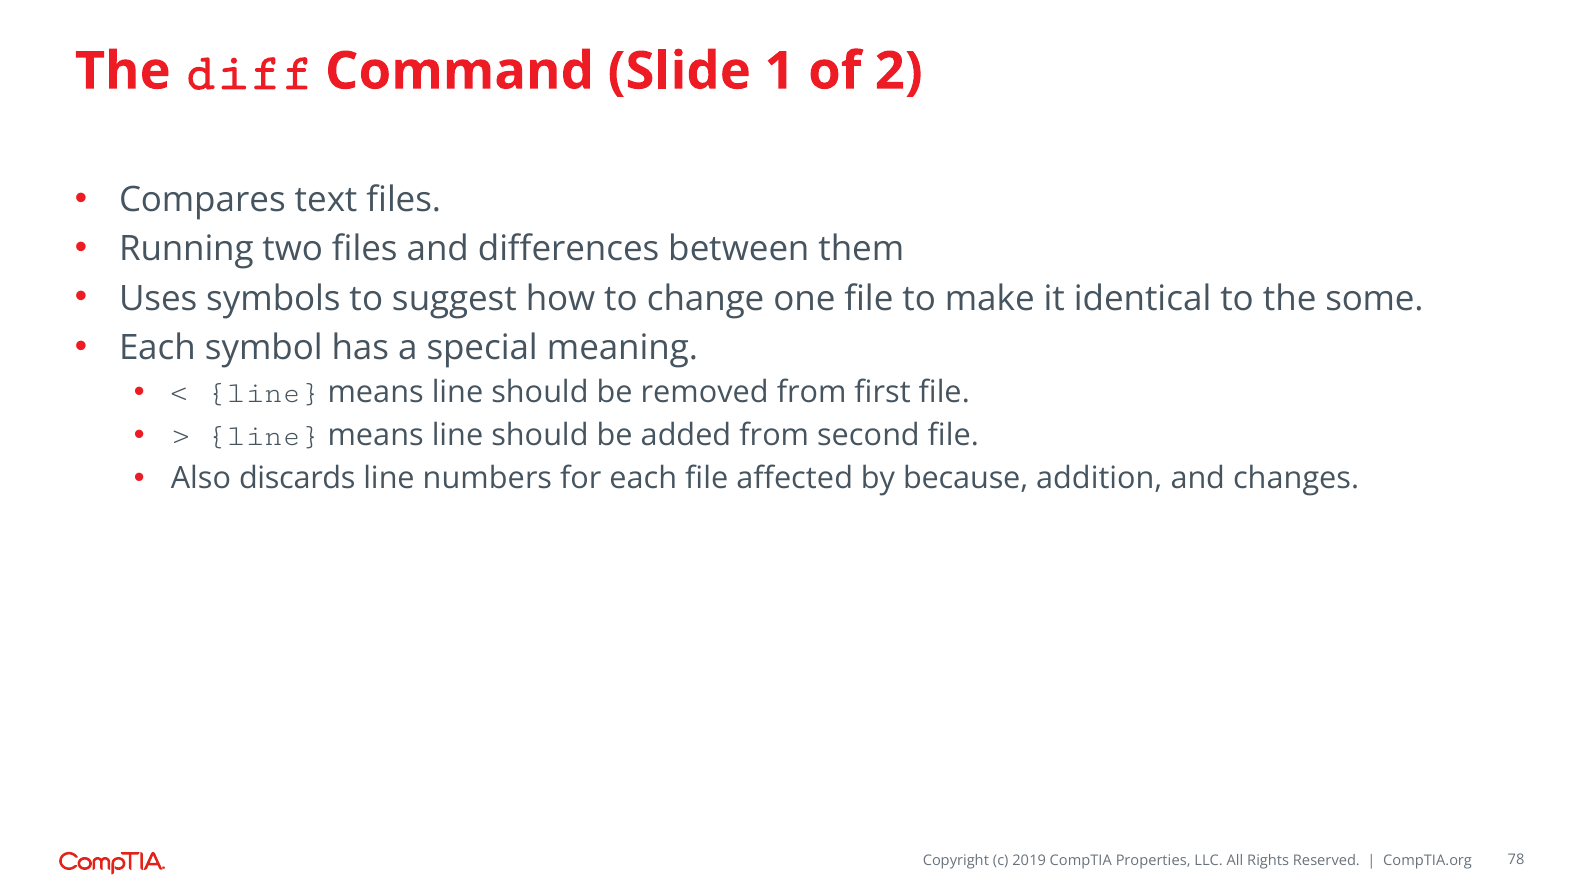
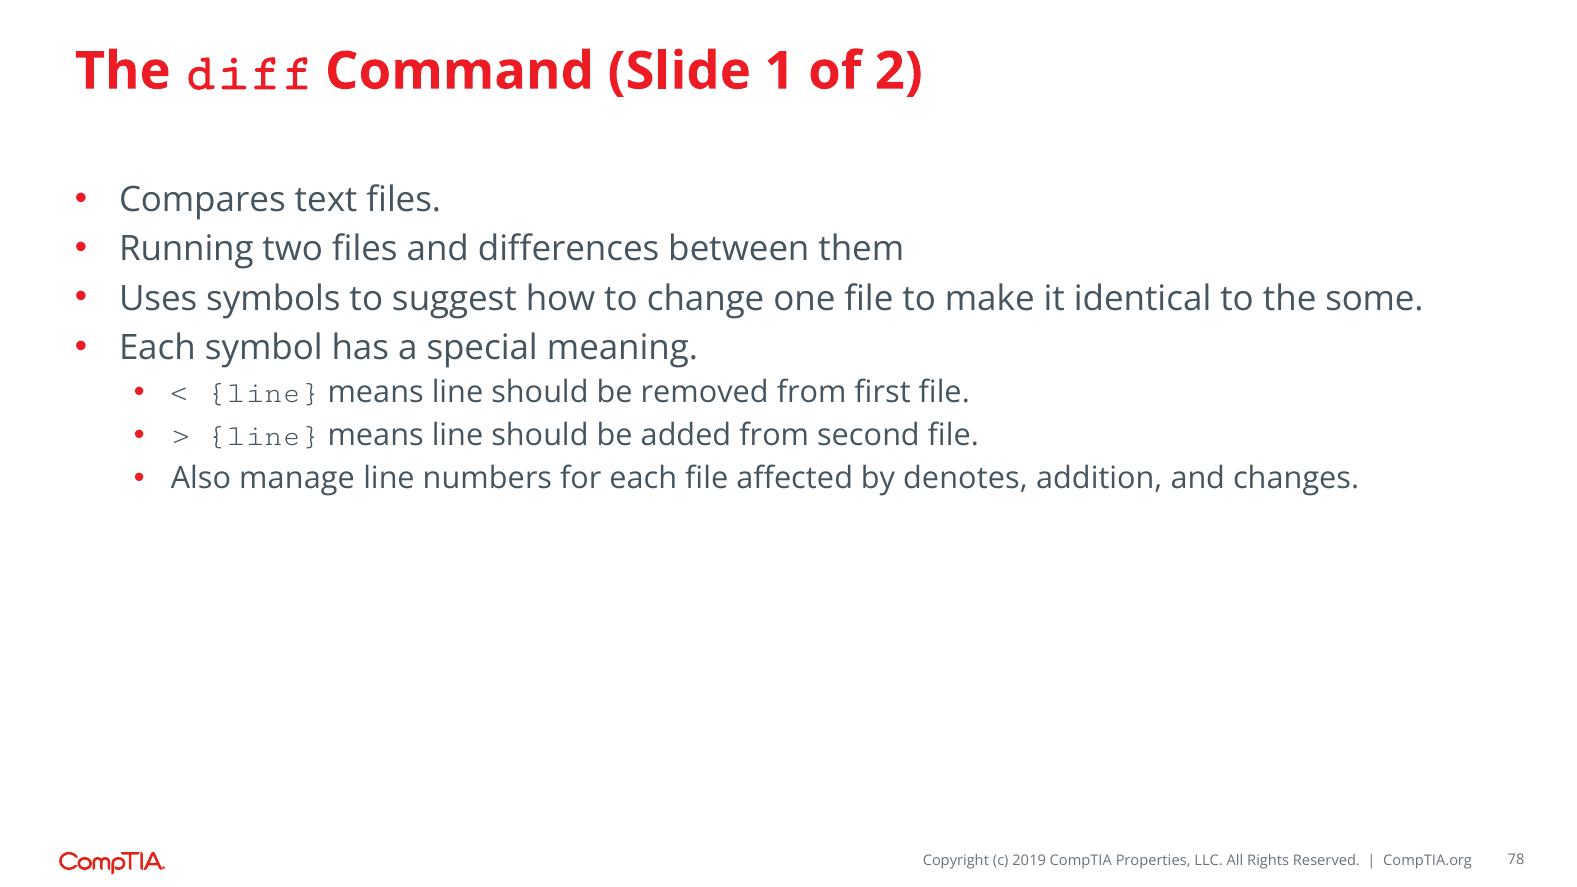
discards: discards -> manage
because: because -> denotes
